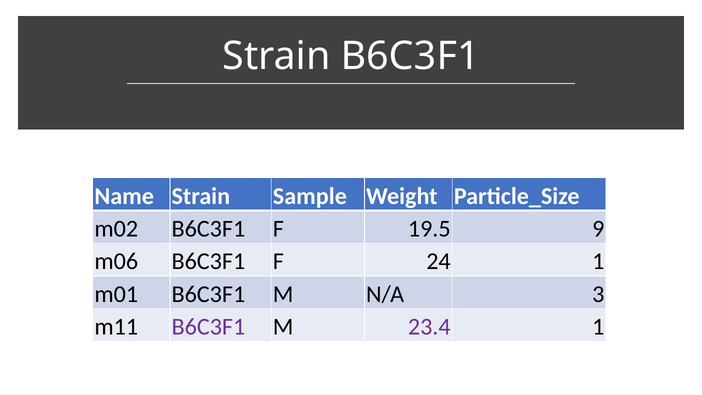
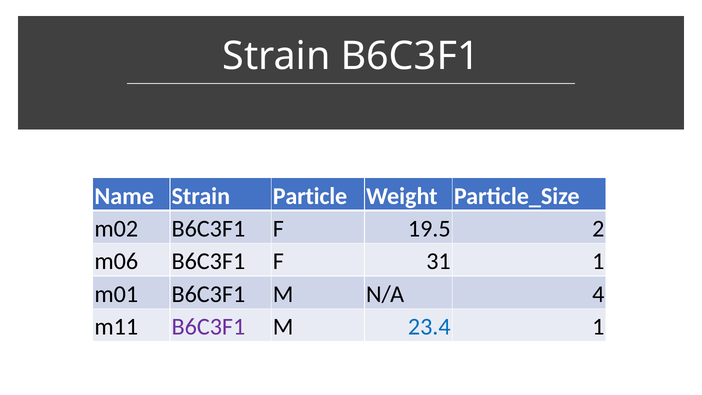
Sample: Sample -> Particle
9: 9 -> 2
24: 24 -> 31
3: 3 -> 4
23.4 colour: purple -> blue
